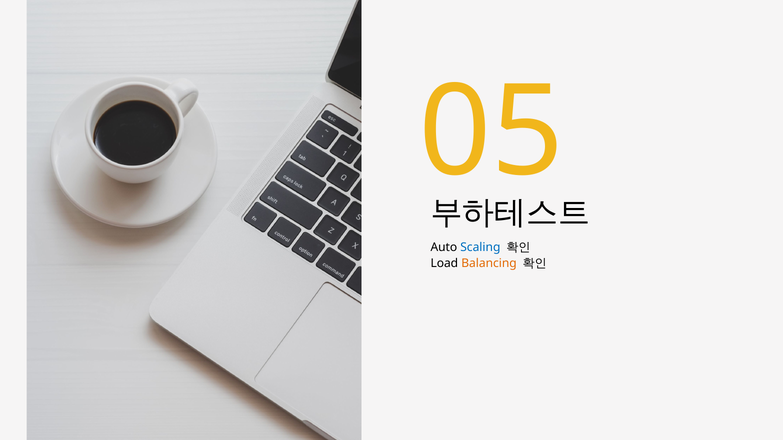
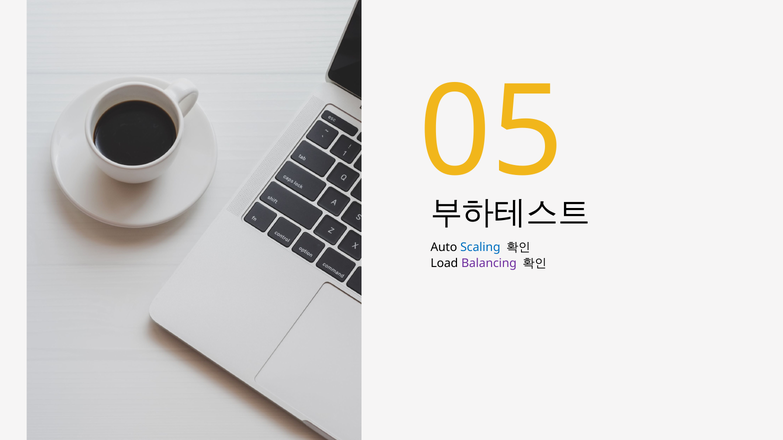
Balancing colour: orange -> purple
